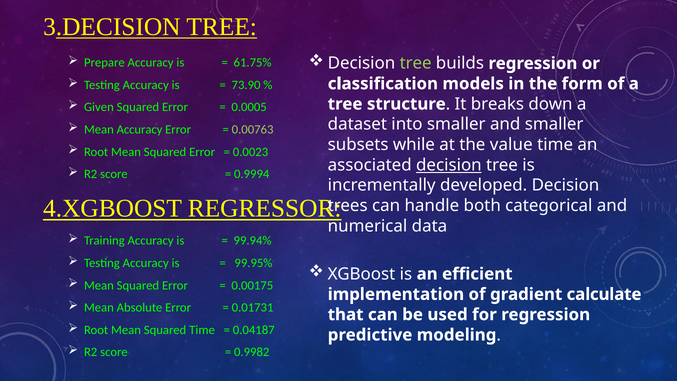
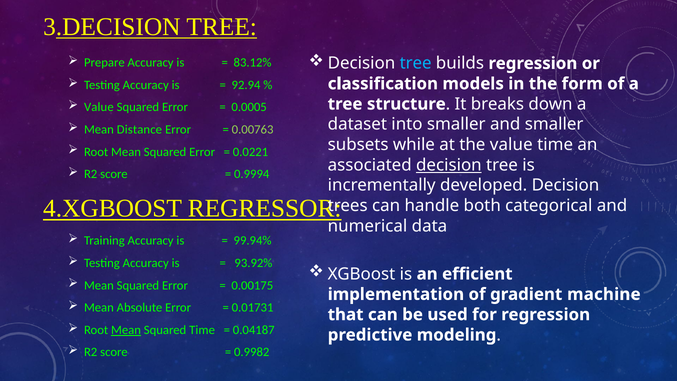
tree at (416, 63) colour: light green -> light blue
61.75%: 61.75% -> 83.12%
73.90: 73.90 -> 92.94
Given at (99, 107): Given -> Value
Mean Accuracy: Accuracy -> Distance
0.0023: 0.0023 -> 0.0221
99.95%: 99.95% -> 93.92%
calculate: calculate -> machine
Mean at (126, 330) underline: none -> present
